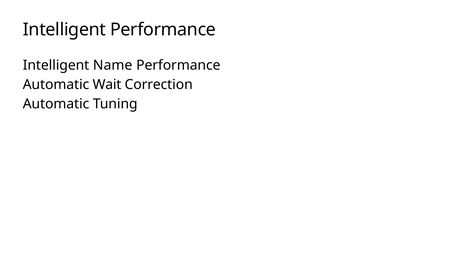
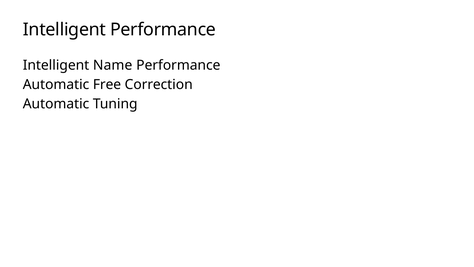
Wait: Wait -> Free
